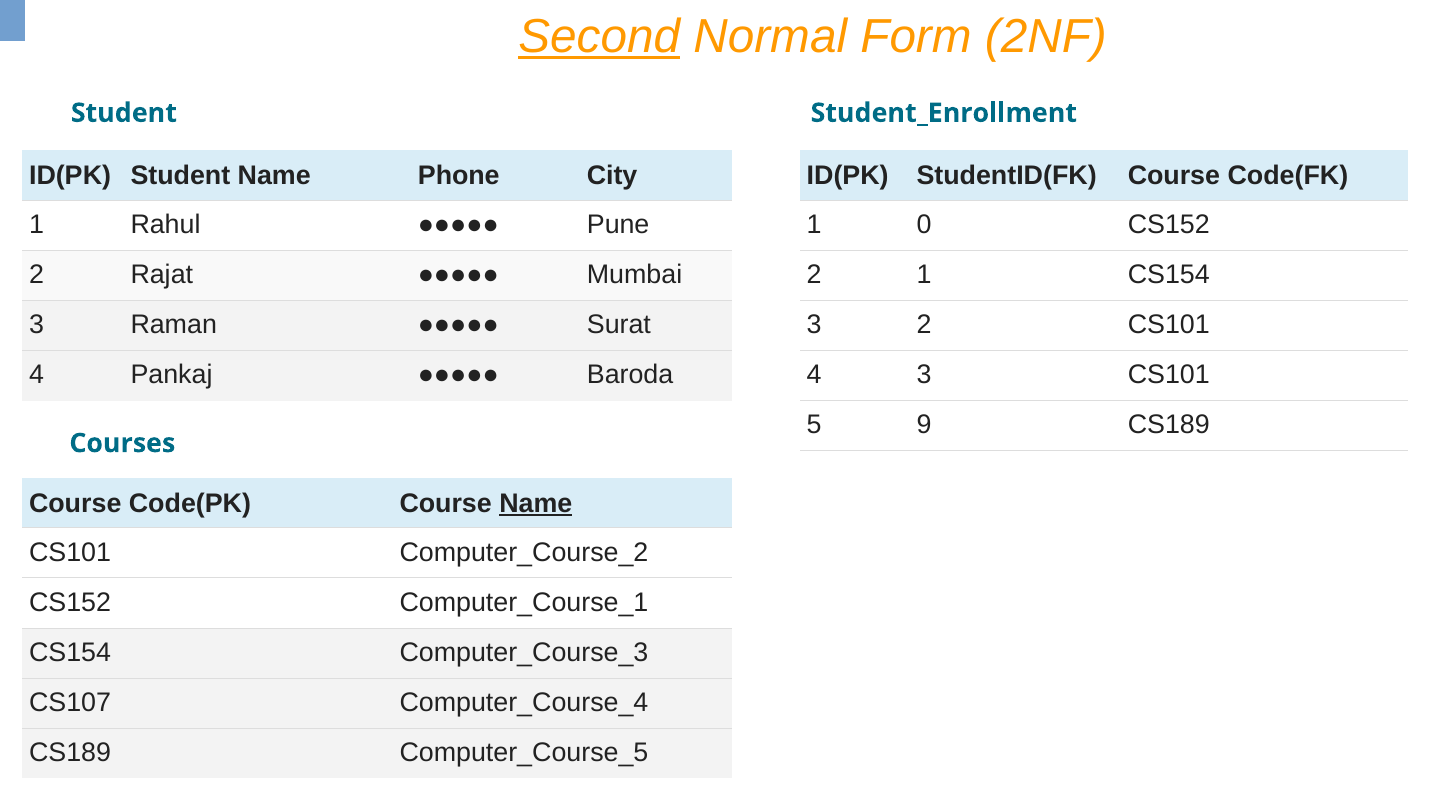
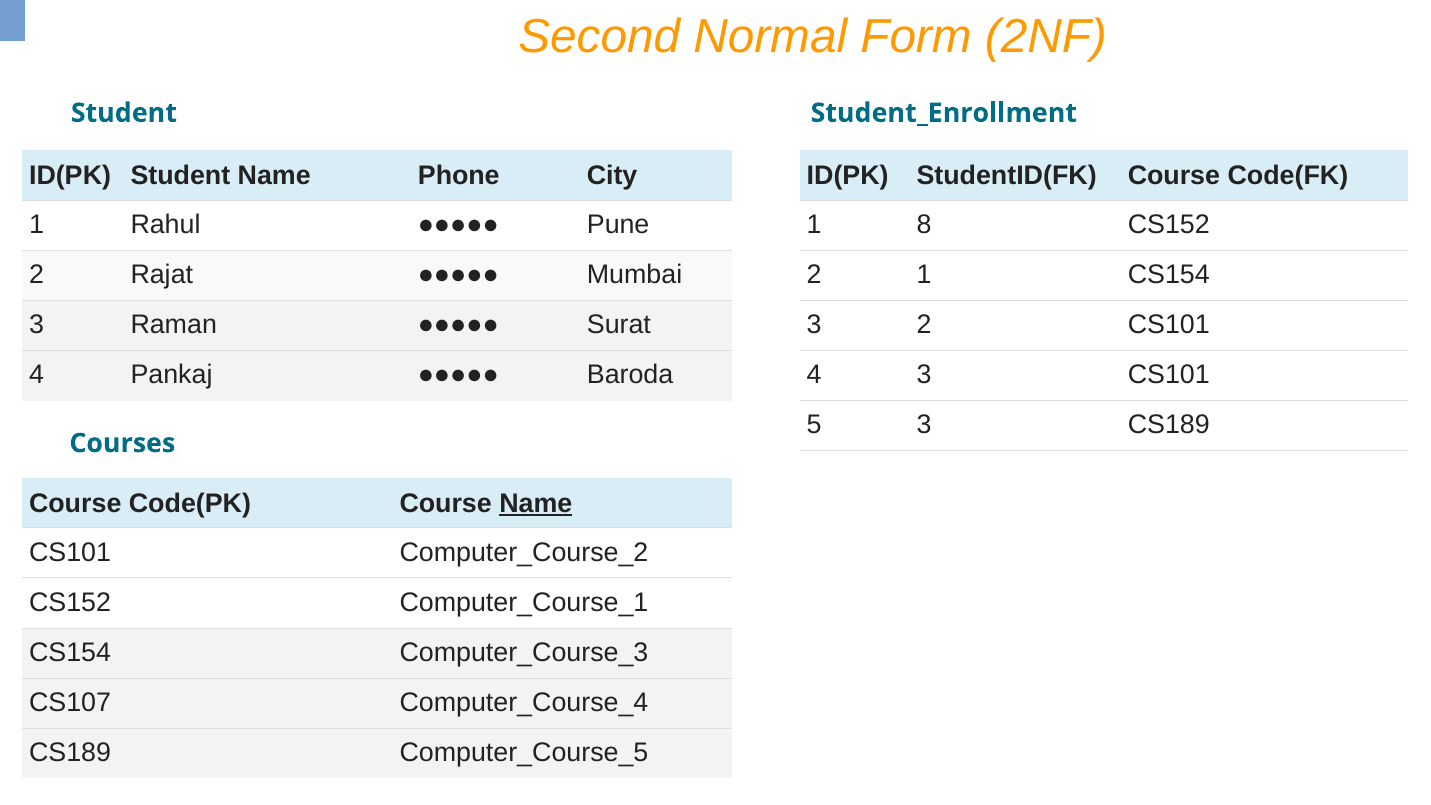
Second underline: present -> none
0: 0 -> 8
5 9: 9 -> 3
